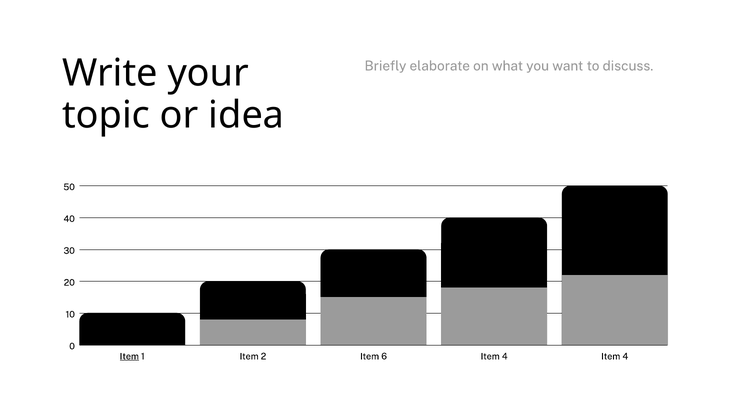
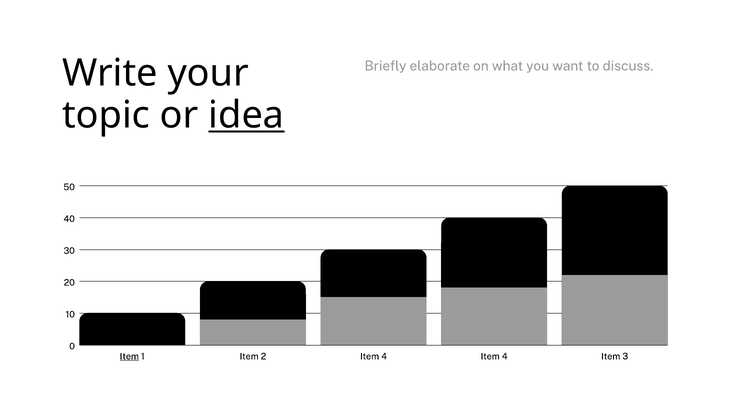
idea underline: none -> present
2 Item 6: 6 -> 4
4 Item 4: 4 -> 3
